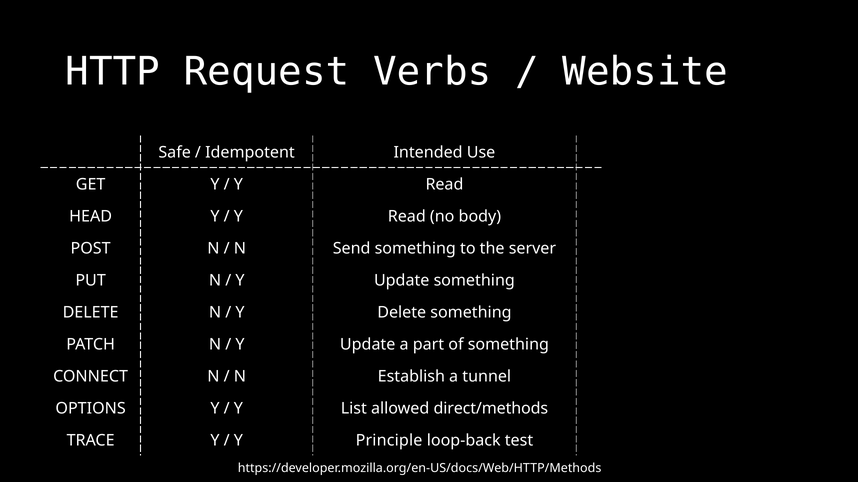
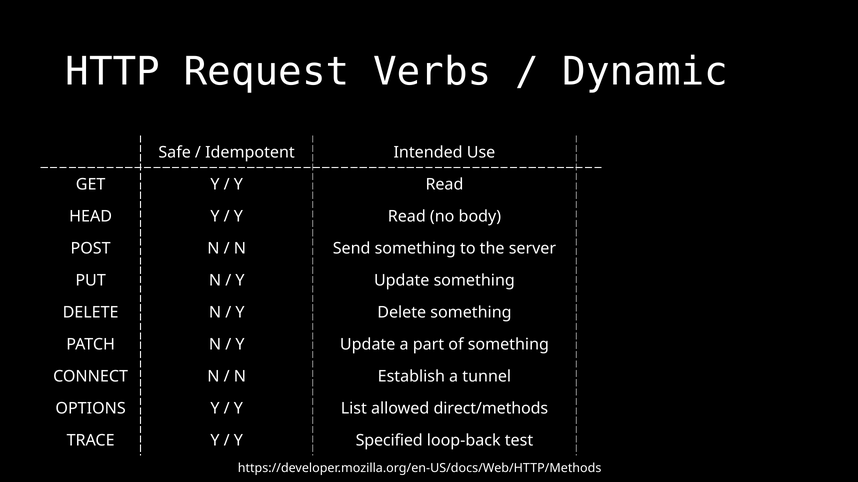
Website: Website -> Dynamic
Principle: Principle -> Specified
